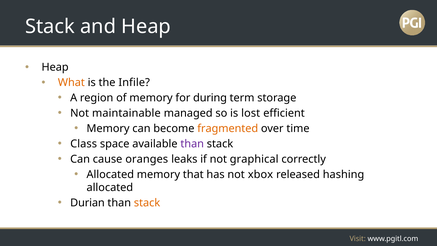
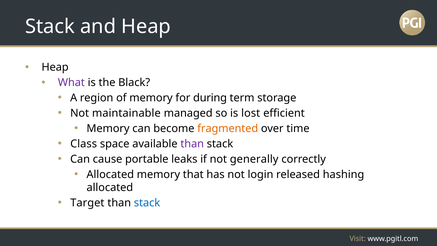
What colour: orange -> purple
Infile: Infile -> Black
oranges: oranges -> portable
graphical: graphical -> generally
xbox: xbox -> login
Durian: Durian -> Target
stack at (147, 203) colour: orange -> blue
